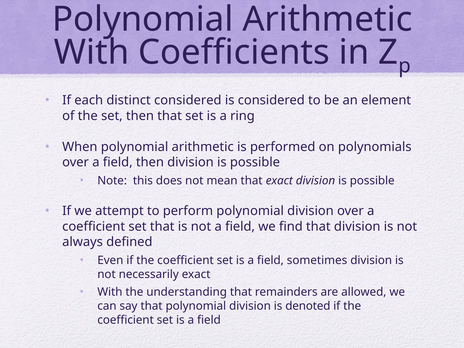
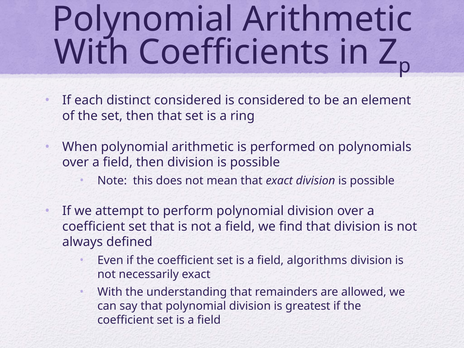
sometimes: sometimes -> algorithms
denoted: denoted -> greatest
